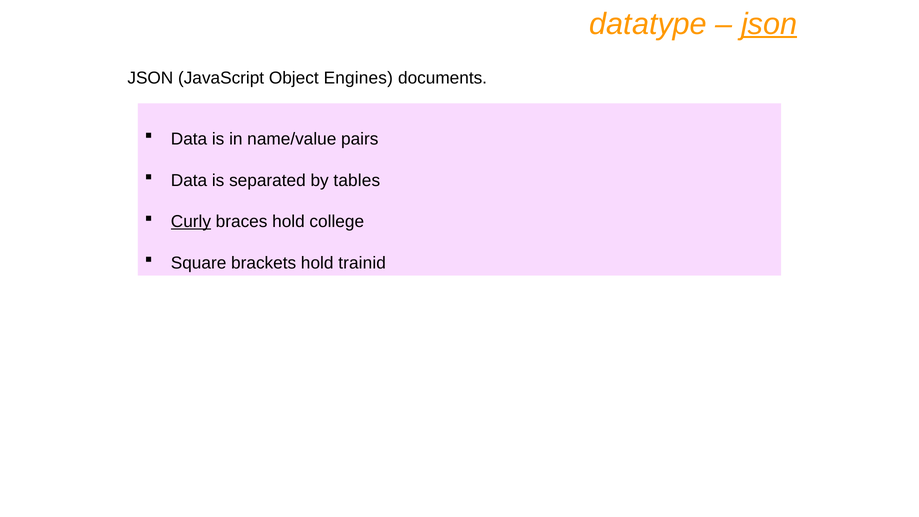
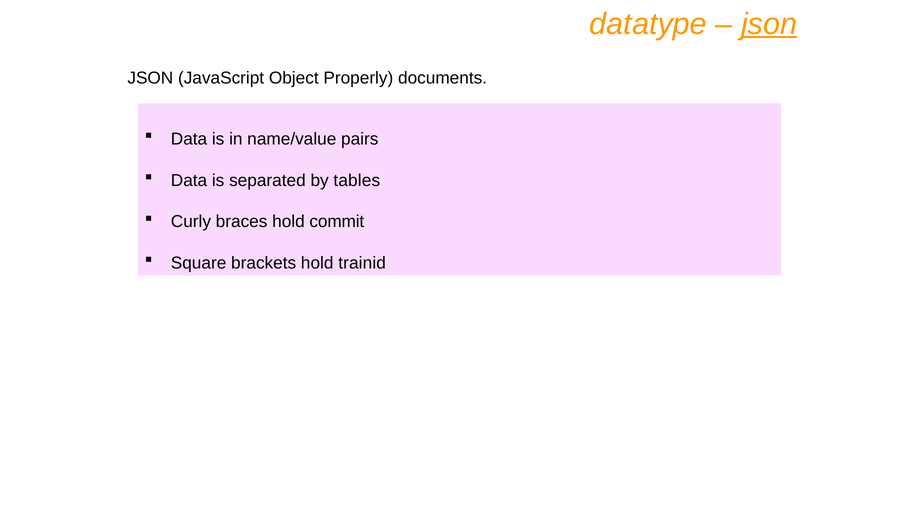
Engines: Engines -> Properly
Curly underline: present -> none
college: college -> commit
